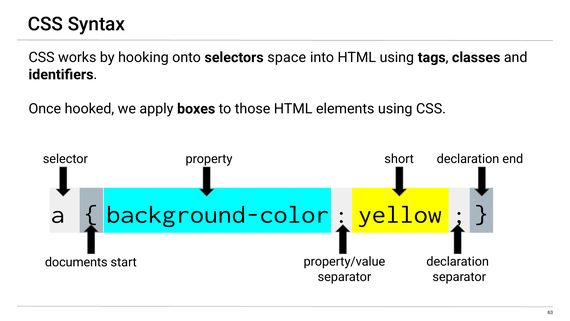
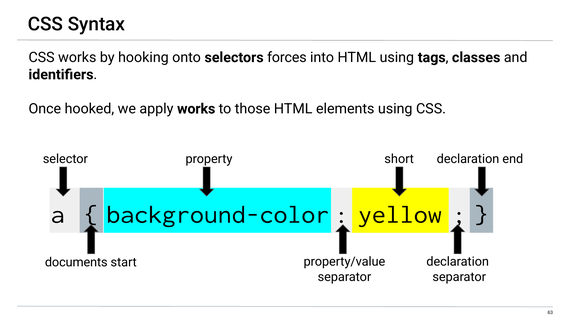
space: space -> forces
apply boxes: boxes -> works
